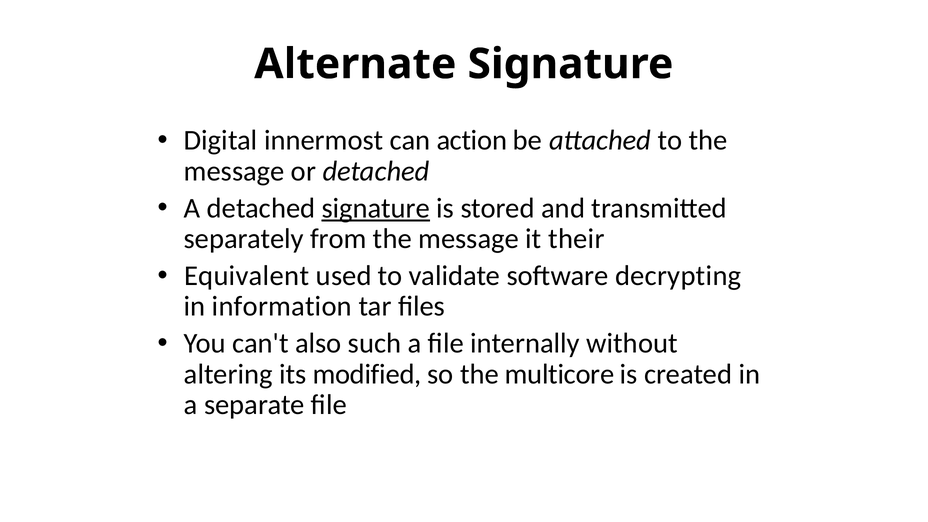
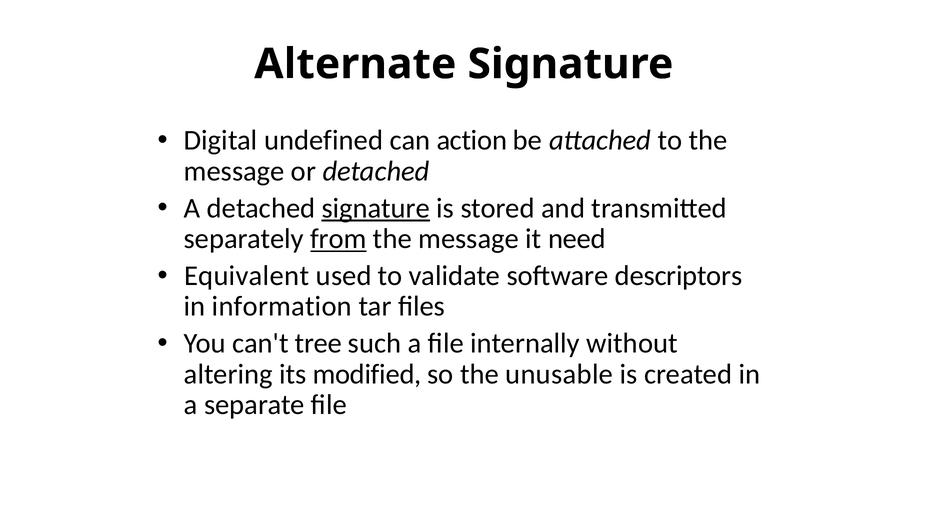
innermost: innermost -> undefined
from underline: none -> present
their: their -> need
decrypting: decrypting -> descriptors
also: also -> tree
multicore: multicore -> unusable
